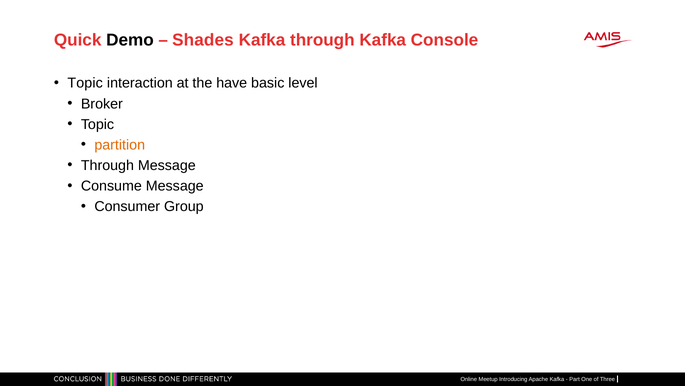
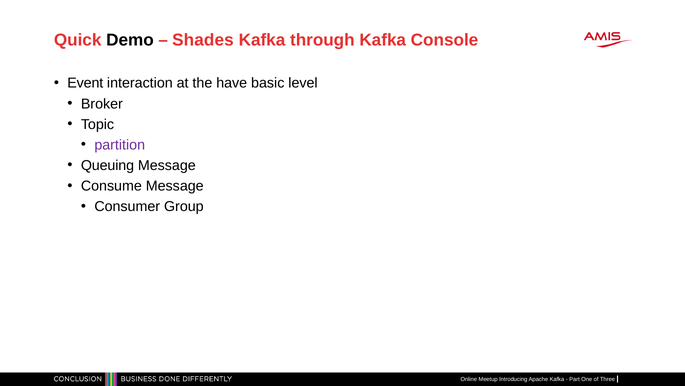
Topic at (85, 83): Topic -> Event
partition colour: orange -> purple
Through at (107, 165): Through -> Queuing
